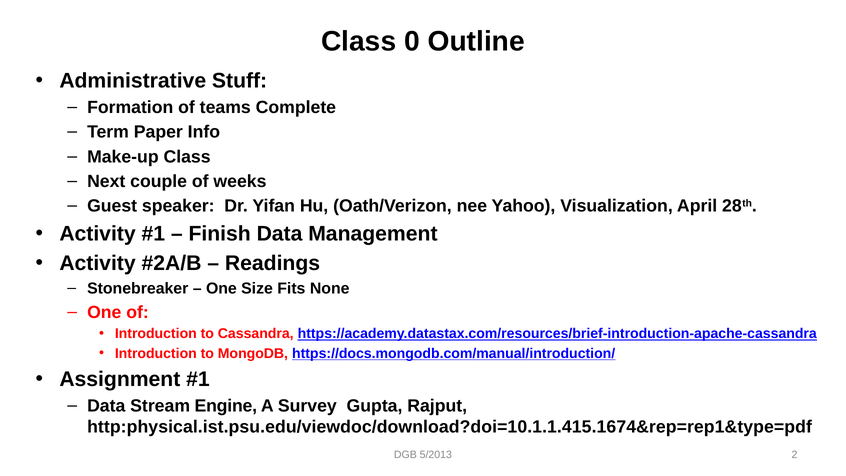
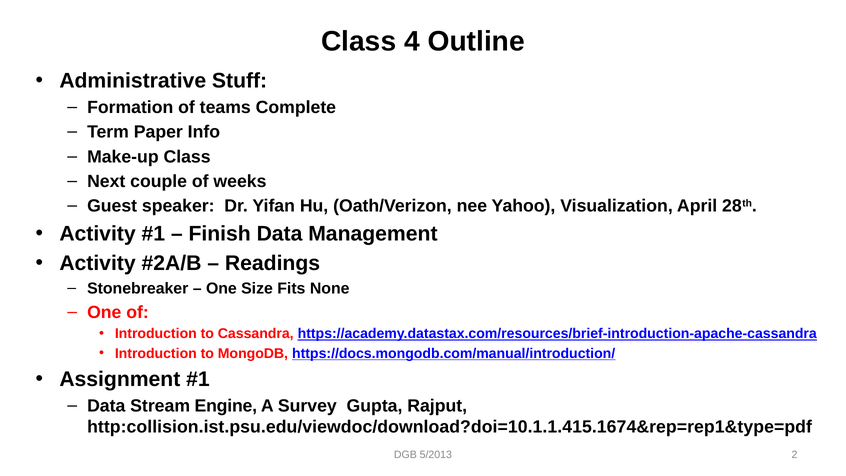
0: 0 -> 4
http:physical.ist.psu.edu/viewdoc/download?doi=10.1.1.415.1674&rep=rep1&type=pdf: http:physical.ist.psu.edu/viewdoc/download?doi=10.1.1.415.1674&rep=rep1&type=pdf -> http:collision.ist.psu.edu/viewdoc/download?doi=10.1.1.415.1674&rep=rep1&type=pdf
